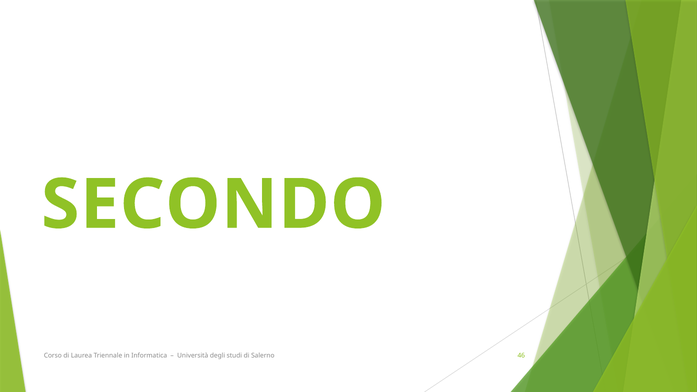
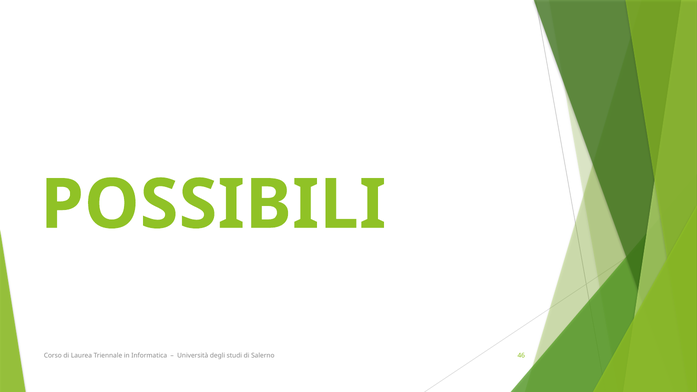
SECONDO: SECONDO -> POSSIBILI
